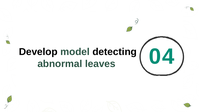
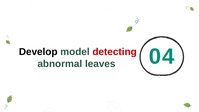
detecting colour: black -> red
